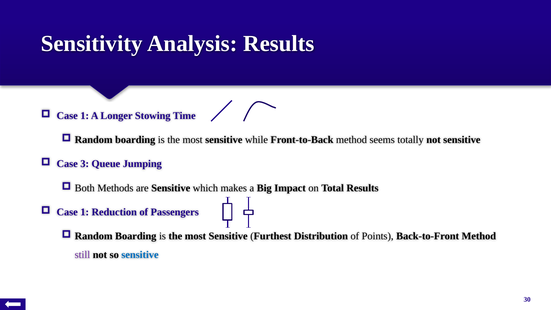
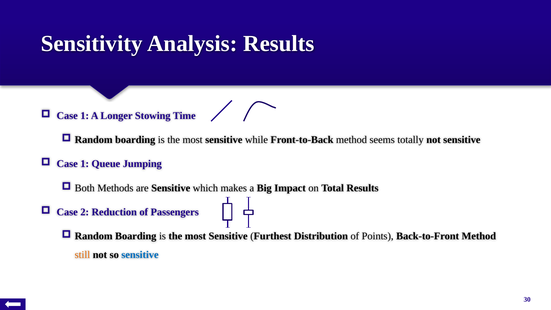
3 at (85, 164): 3 -> 1
1 at (85, 212): 1 -> 2
still colour: purple -> orange
